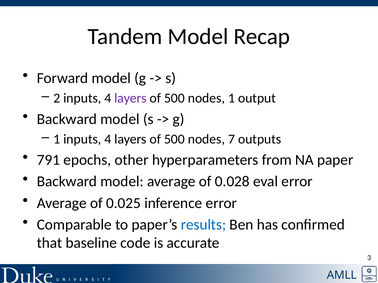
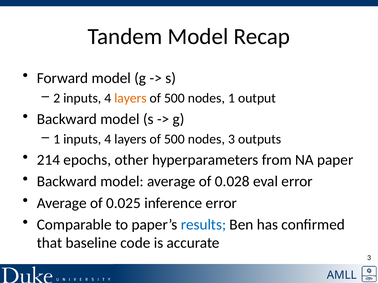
layers at (131, 98) colour: purple -> orange
nodes 7: 7 -> 3
791: 791 -> 214
